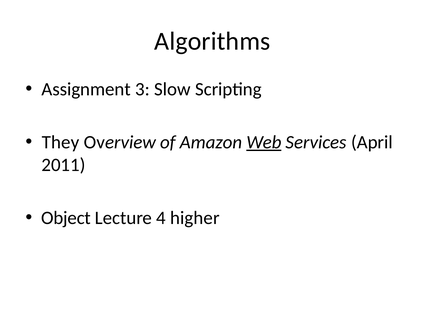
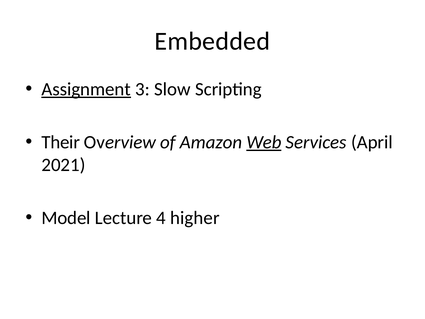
Algorithms: Algorithms -> Embedded
Assignment underline: none -> present
They: They -> Their
2011: 2011 -> 2021
Object: Object -> Model
